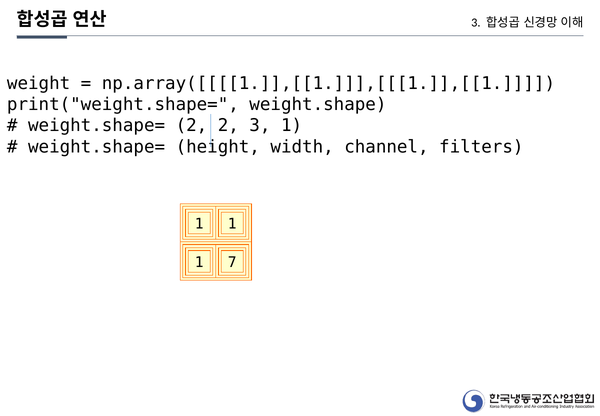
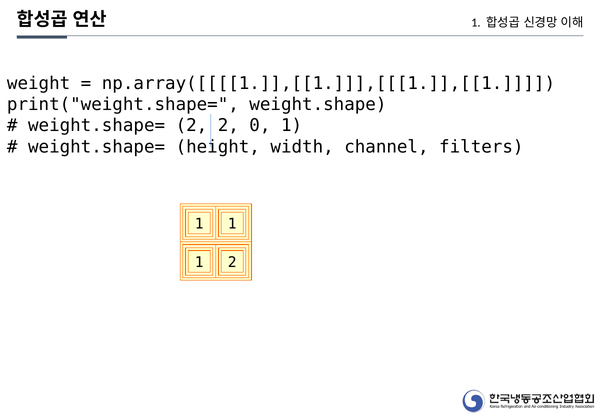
3 at (476, 23): 3 -> 1
2 3: 3 -> 0
1 7: 7 -> 2
